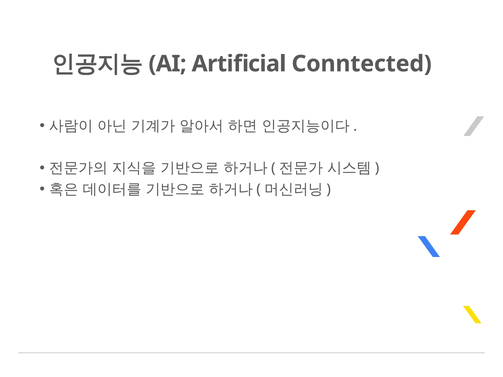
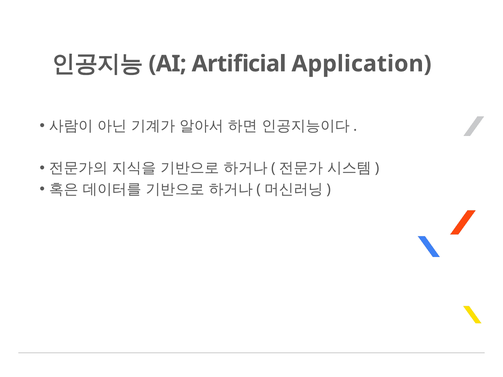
Conntected: Conntected -> Application
